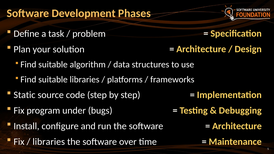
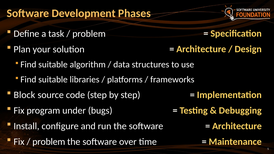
Static: Static -> Block
libraries at (49, 142): libraries -> problem
